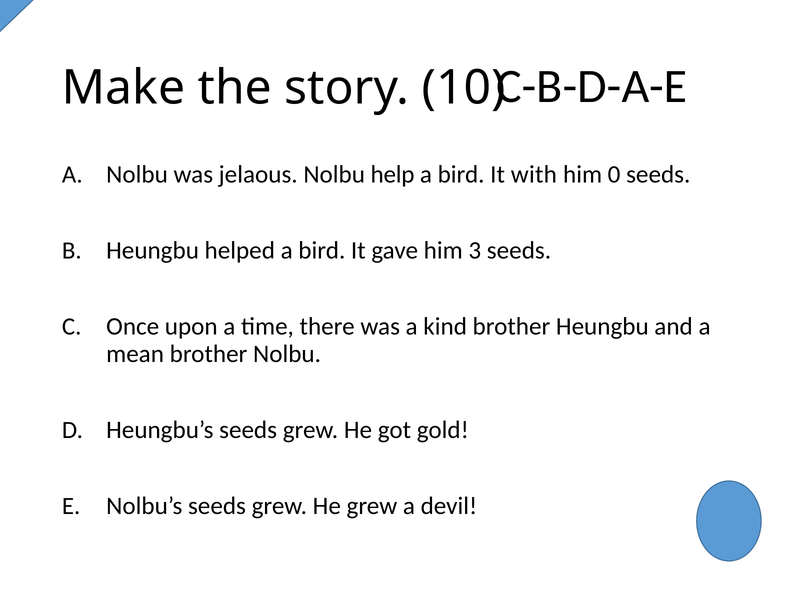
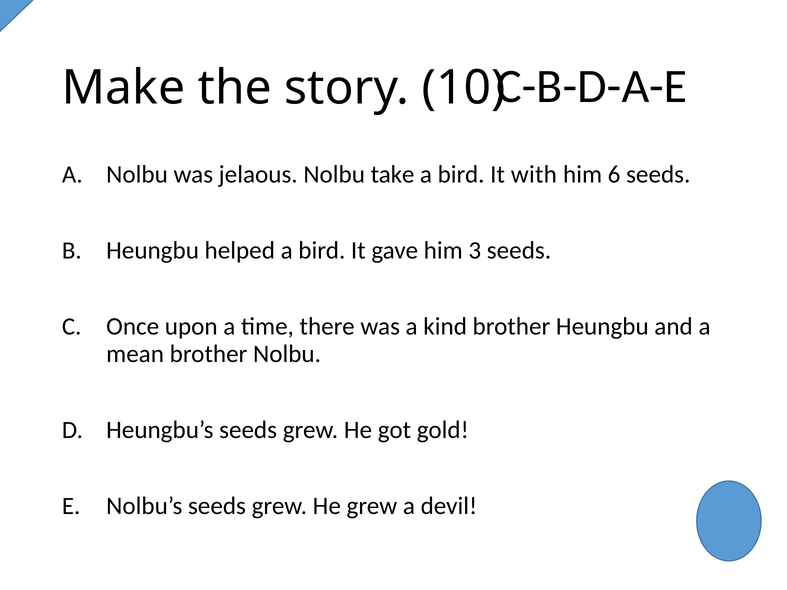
help: help -> take
0: 0 -> 6
